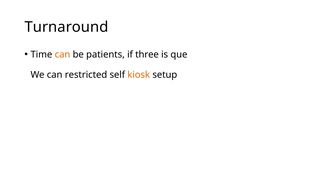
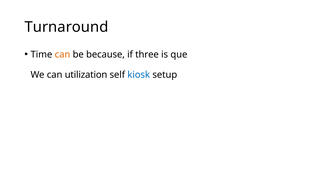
patients: patients -> because
restricted: restricted -> utilization
kiosk colour: orange -> blue
